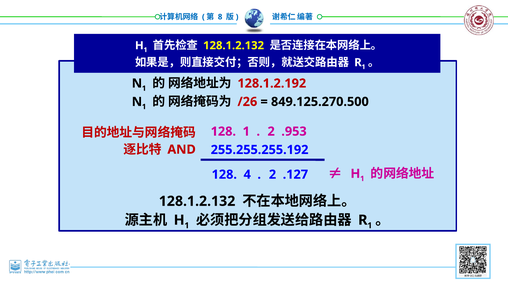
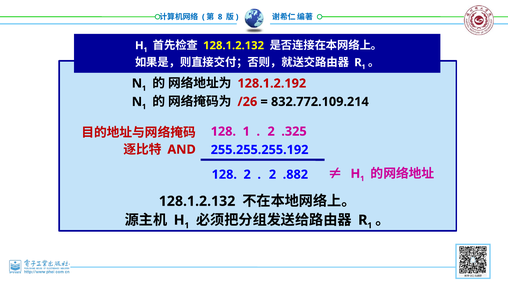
849.125.270.500: 849.125.270.500 -> 832.772.109.214
.953: .953 -> .325
128 4: 4 -> 2
.127: .127 -> .882
